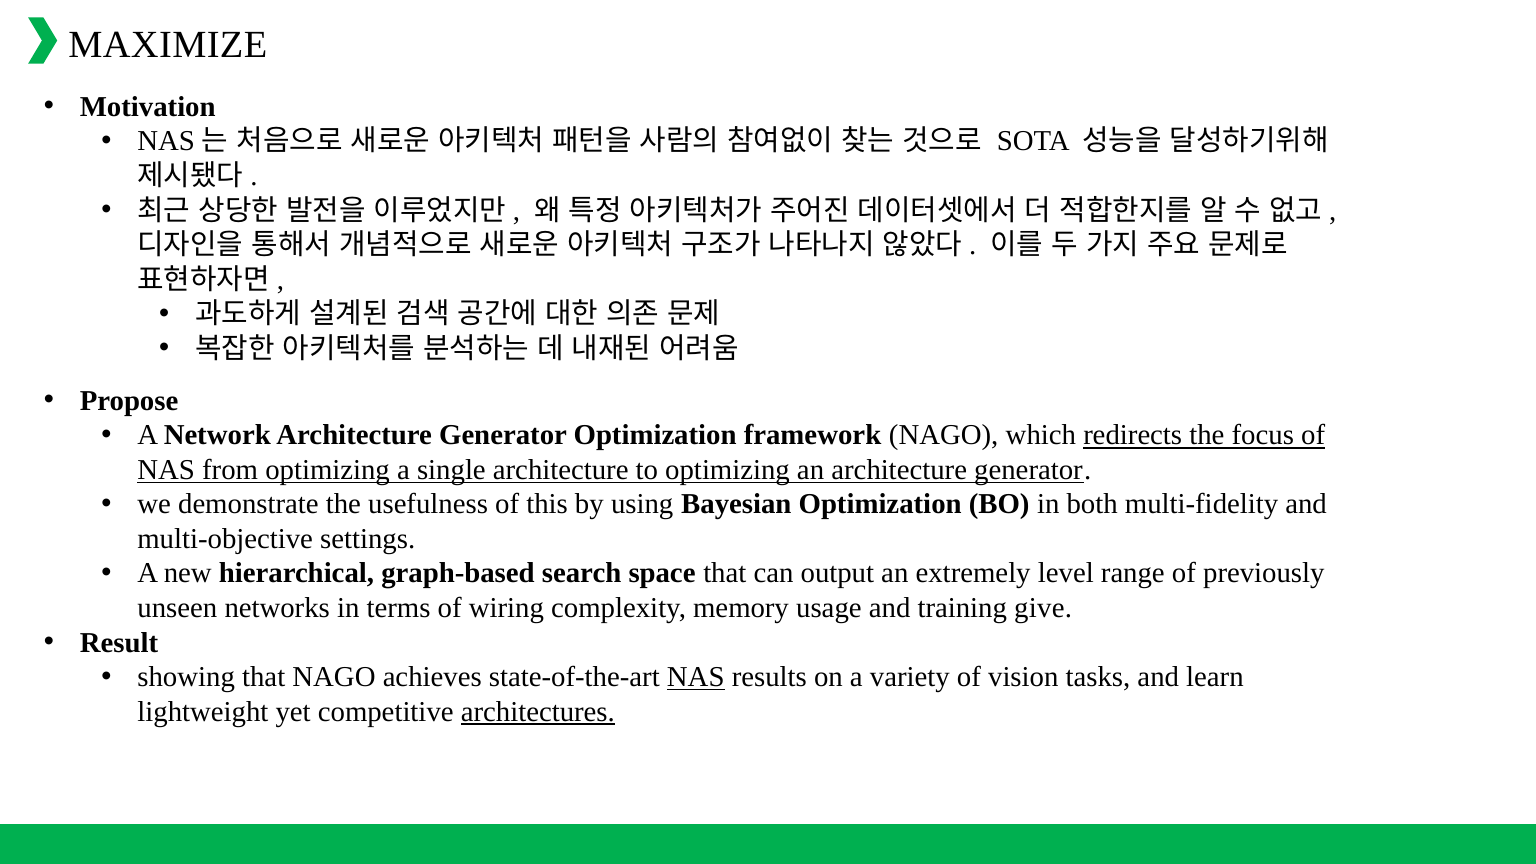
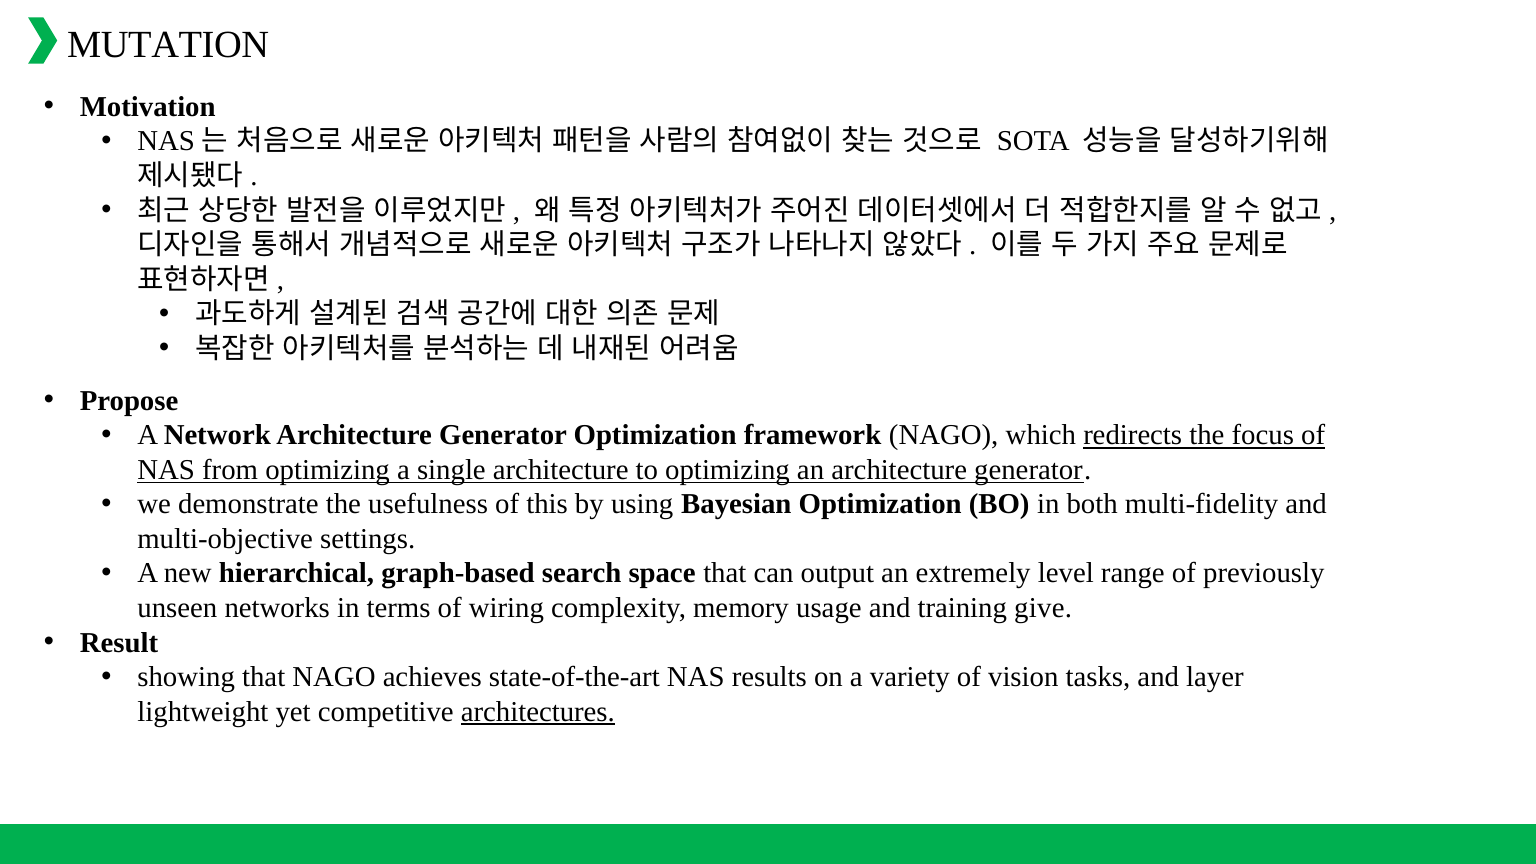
MAXIMIZE: MAXIMIZE -> MUTATION
NAS at (696, 677) underline: present -> none
learn: learn -> layer
